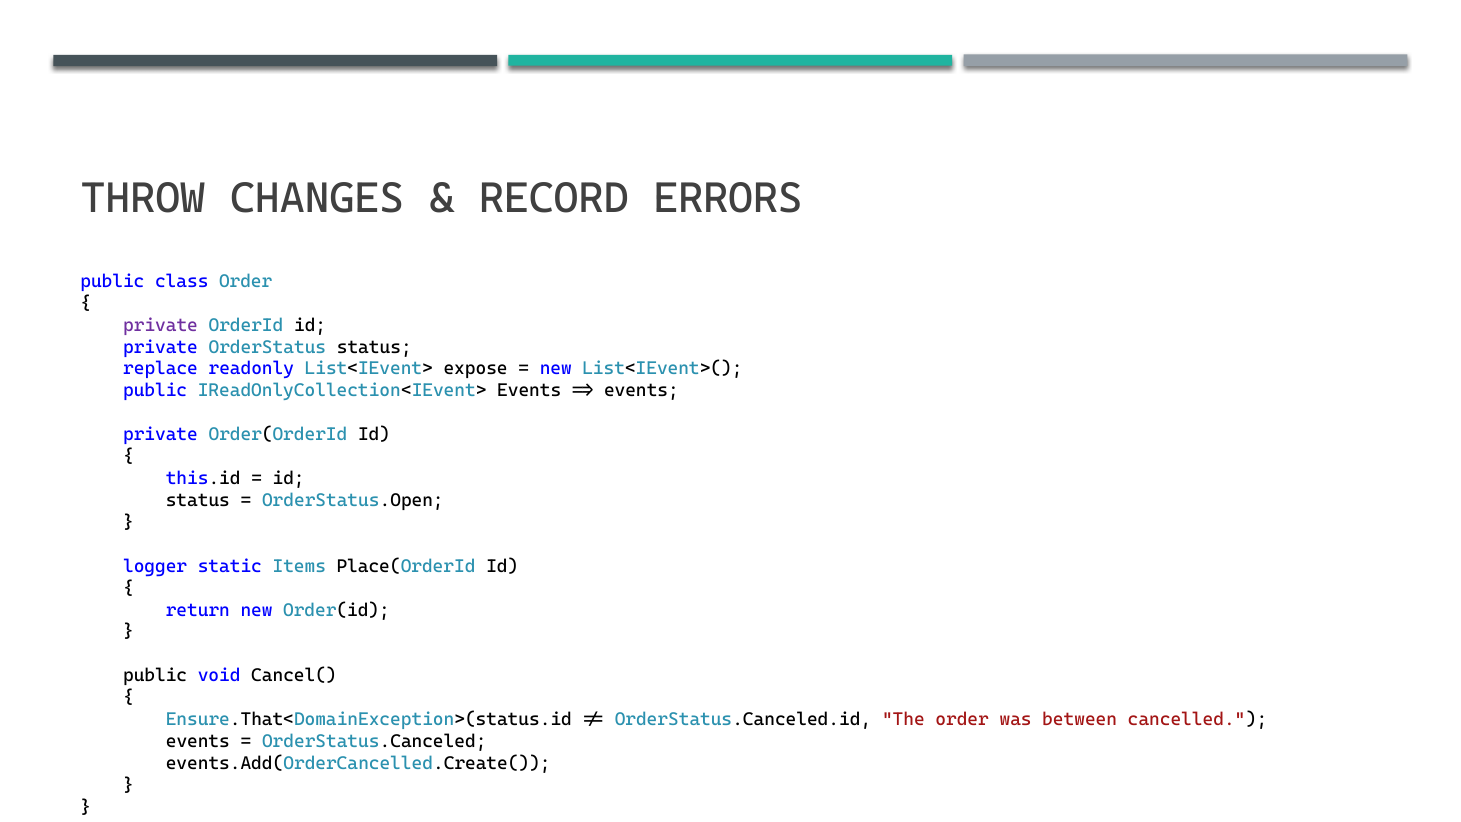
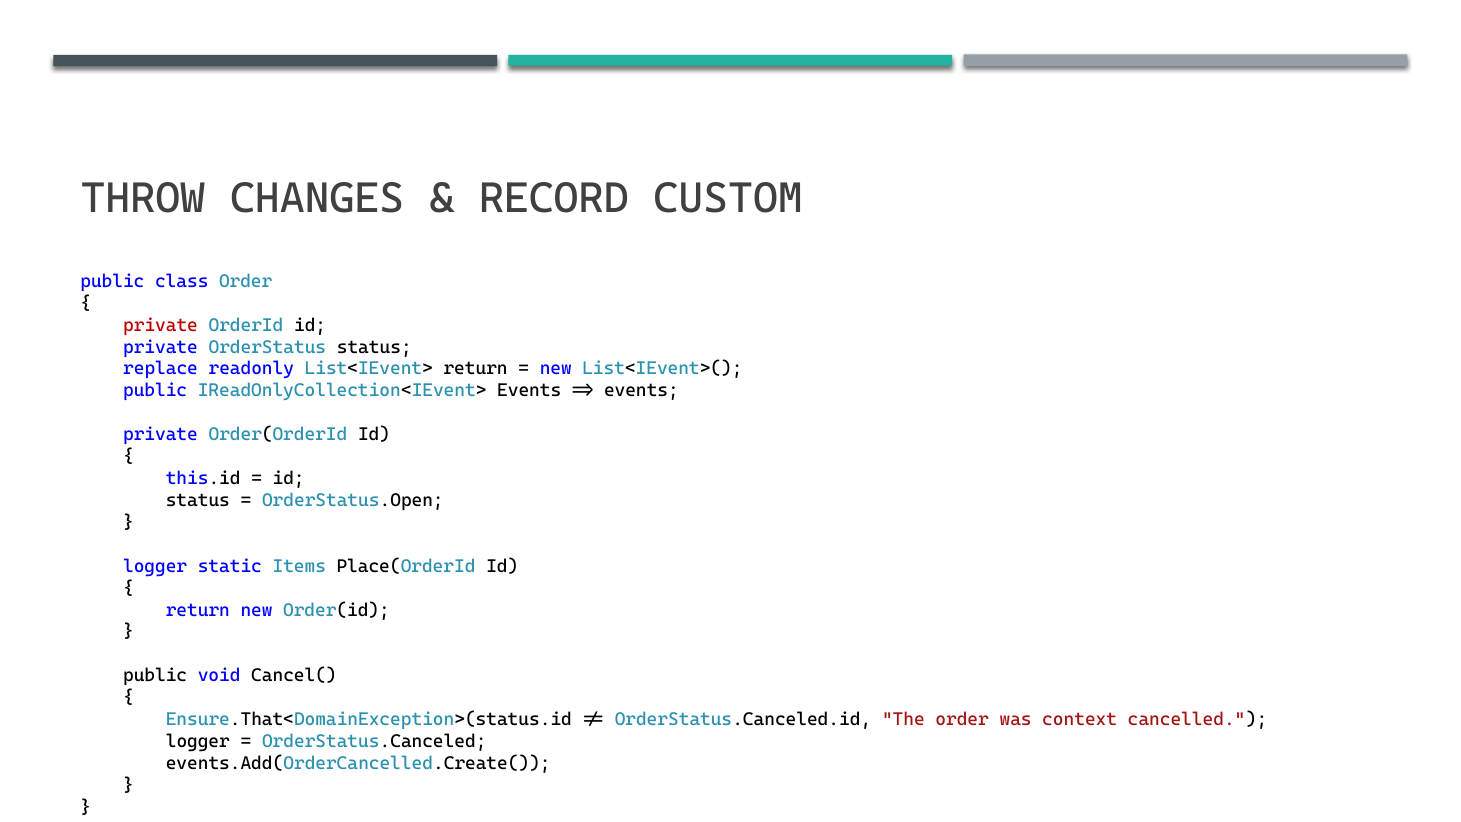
ERRORS: ERRORS -> CUSTOM
private at (161, 325) colour: purple -> red
List<IEvent> expose: expose -> return
between: between -> context
events at (198, 741): events -> logger
